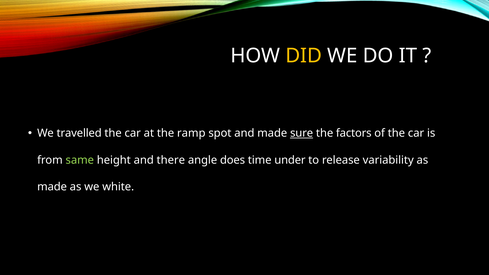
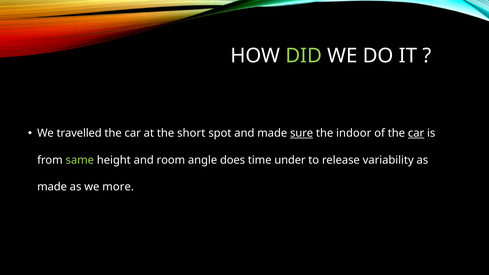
DID colour: yellow -> light green
ramp: ramp -> short
factors: factors -> indoor
car at (416, 133) underline: none -> present
there: there -> room
white: white -> more
